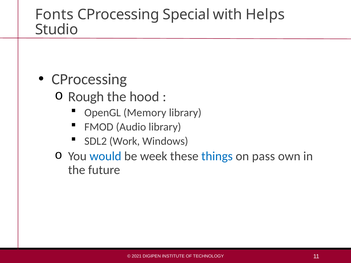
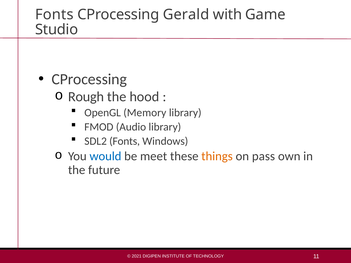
Special: Special -> Gerald
Helps: Helps -> Game
SDL2 Work: Work -> Fonts
week: week -> meet
things colour: blue -> orange
